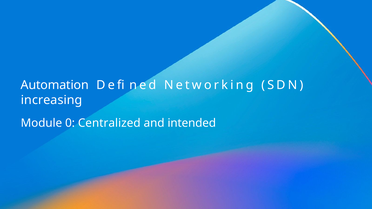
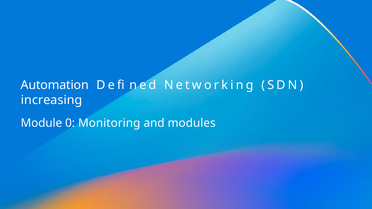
Centralized: Centralized -> Monitoring
intended: intended -> modules
